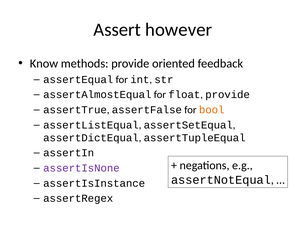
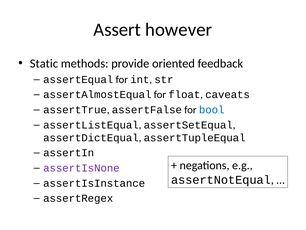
Know: Know -> Static
float provide: provide -> caveats
bool colour: orange -> blue
